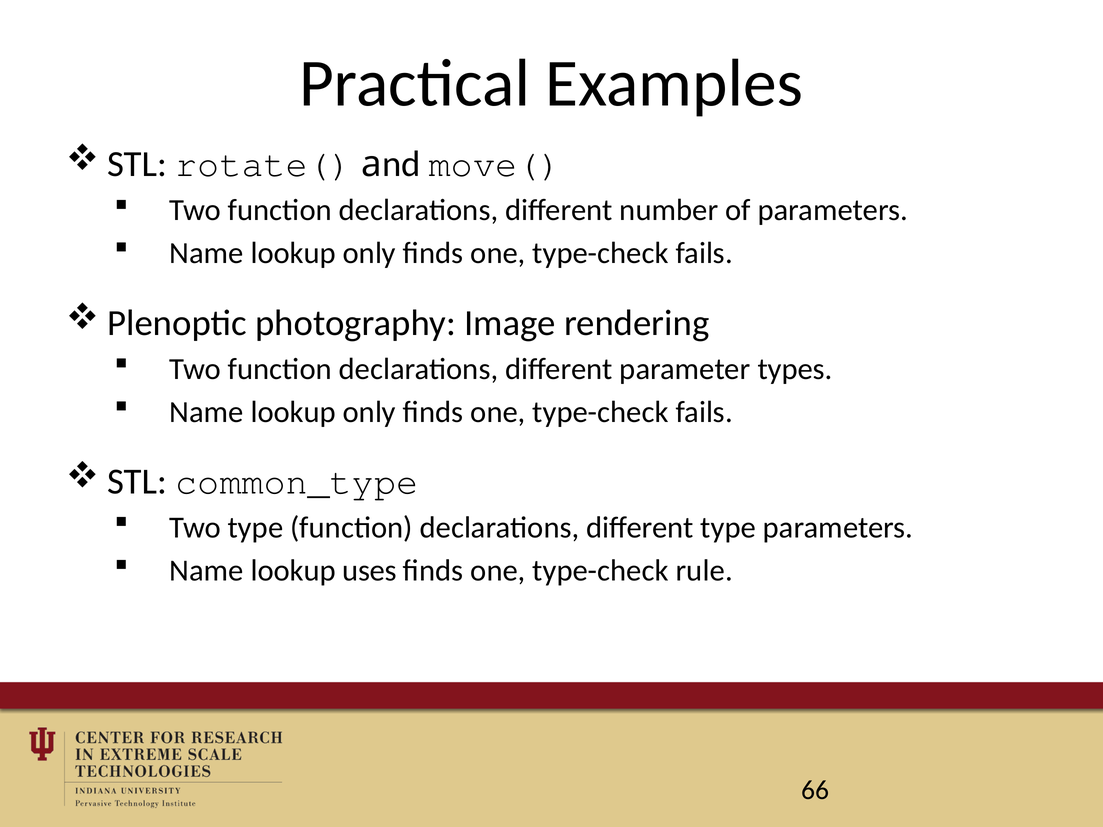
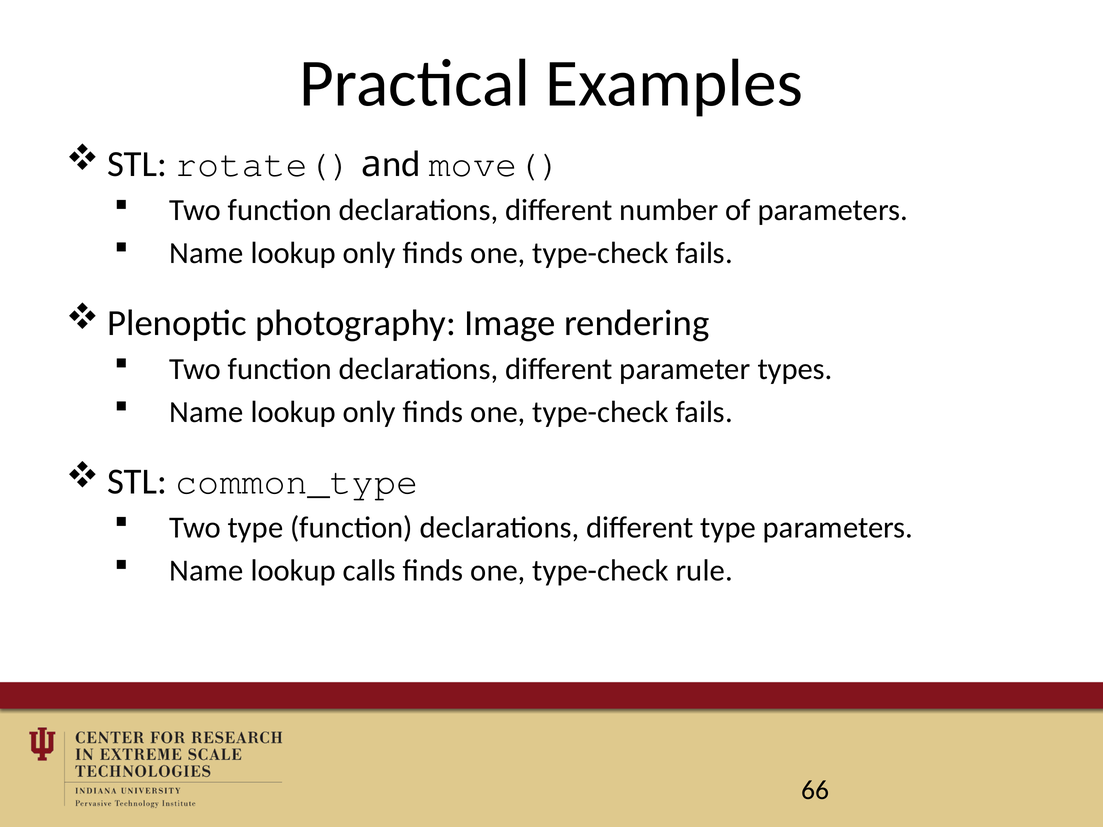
uses: uses -> calls
